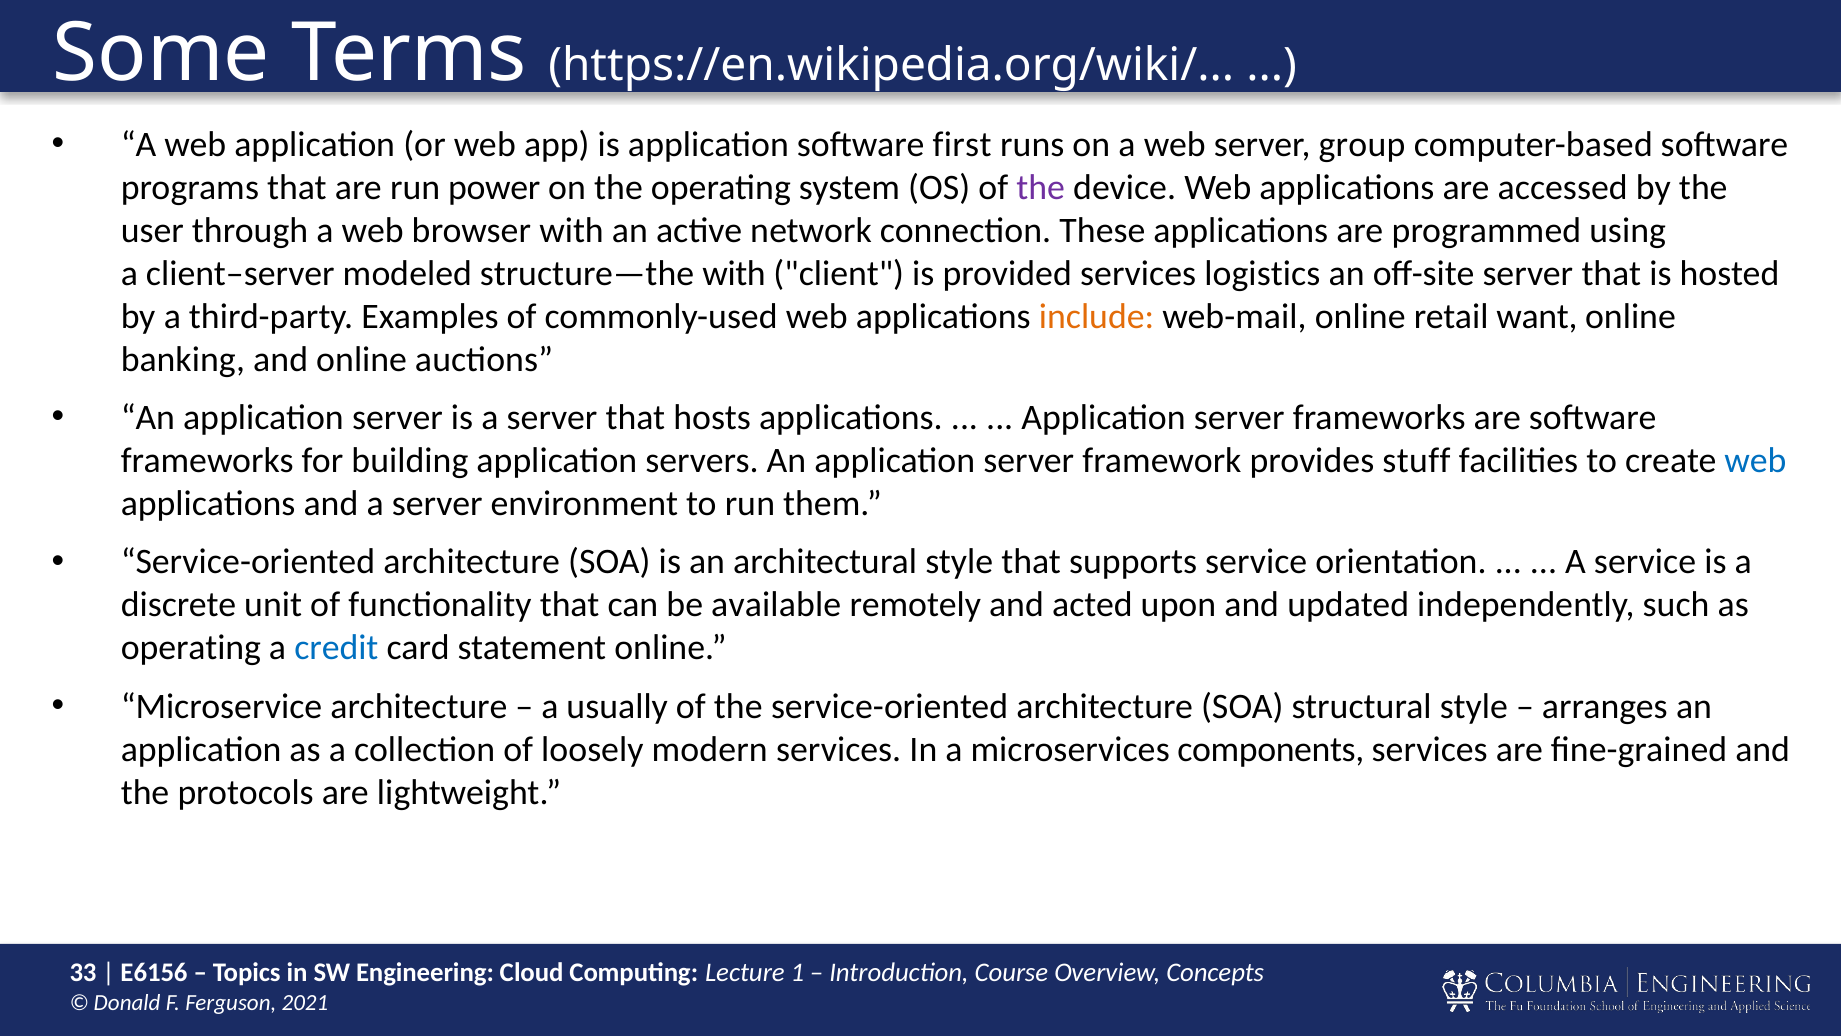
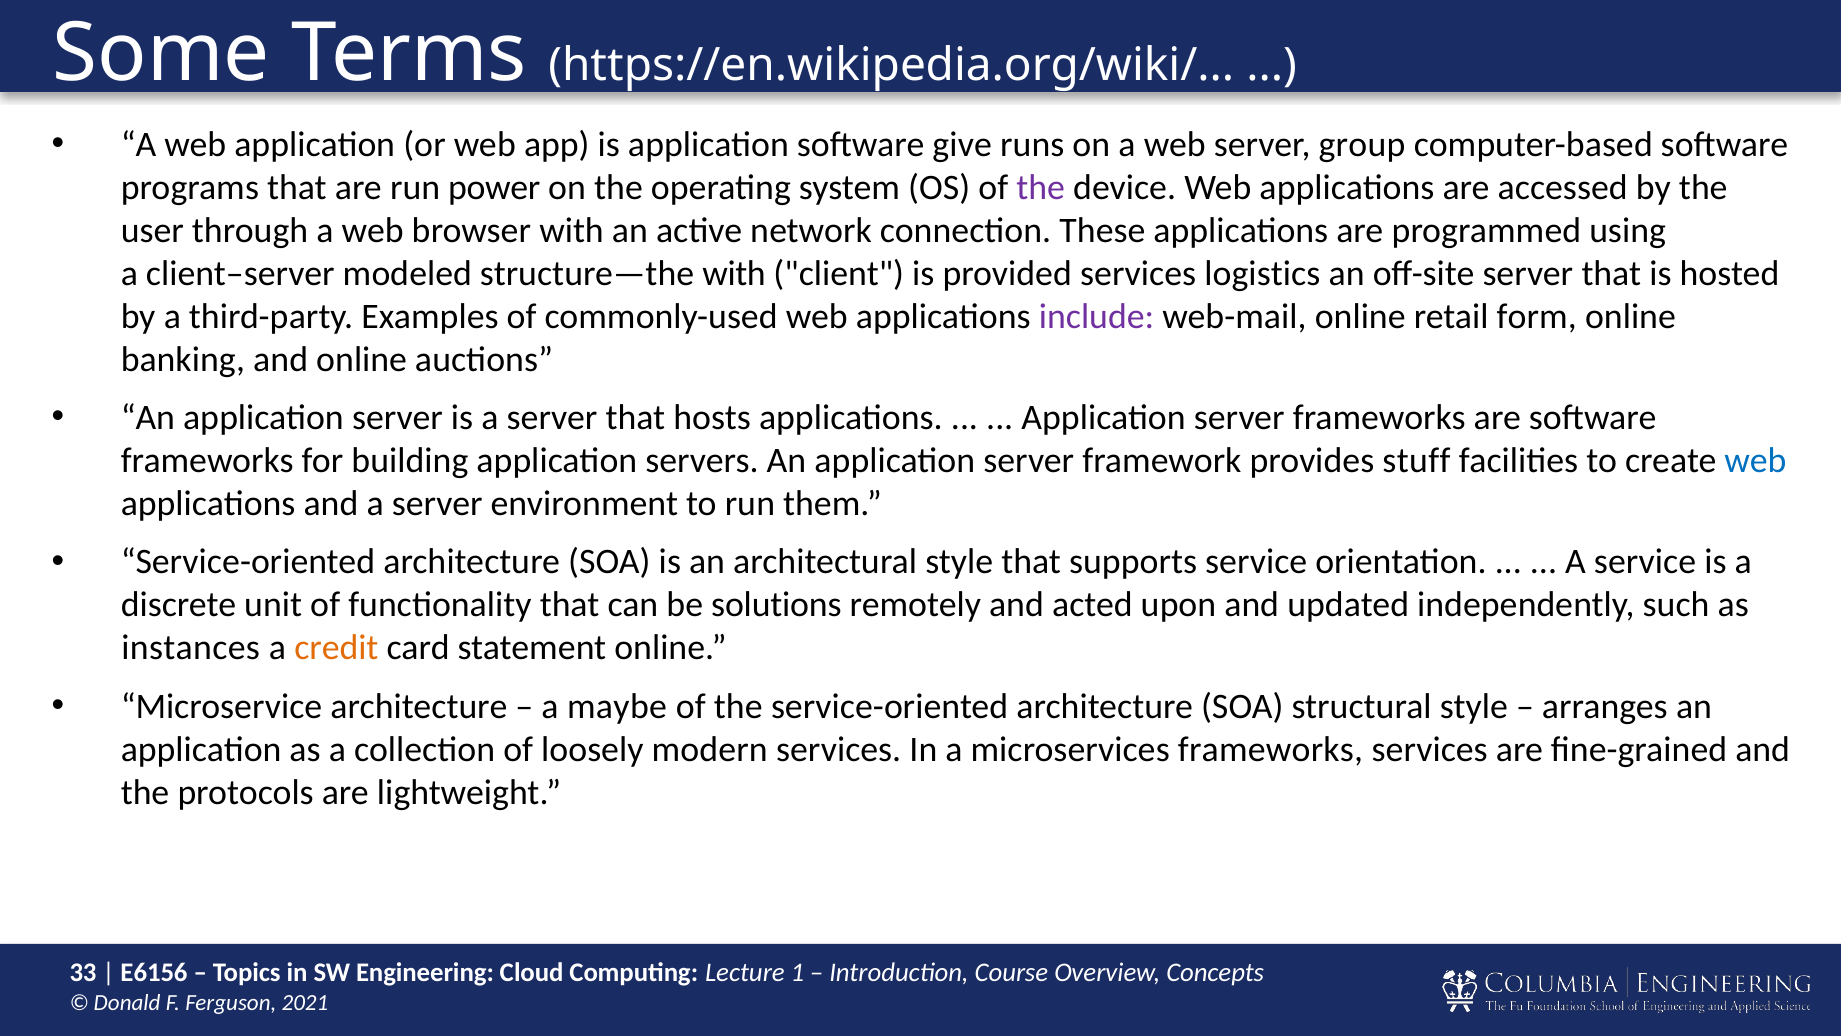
first: first -> give
include colour: orange -> purple
want: want -> form
available: available -> solutions
operating at (191, 648): operating -> instances
credit colour: blue -> orange
usually: usually -> maybe
microservices components: components -> frameworks
